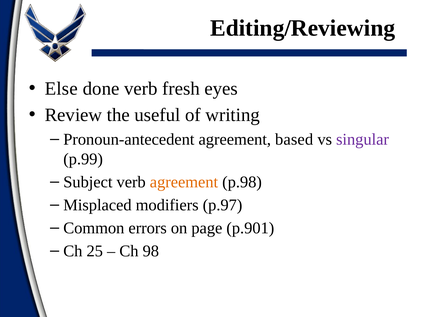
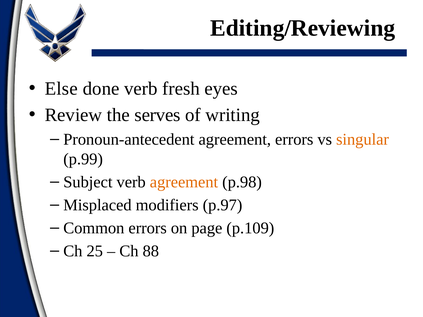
useful: useful -> serves
agreement based: based -> errors
singular colour: purple -> orange
p.901: p.901 -> p.109
98: 98 -> 88
